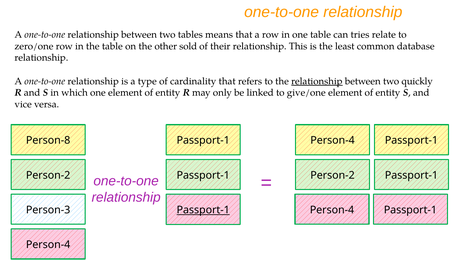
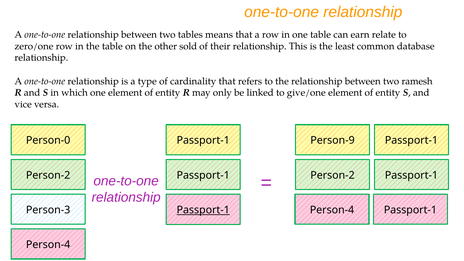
tries: tries -> earn
relationship at (317, 81) underline: present -> none
quickly: quickly -> ramesh
Person-8: Person-8 -> Person-0
Person-4 at (333, 140): Person-4 -> Person-9
